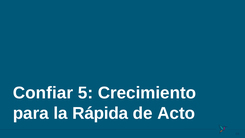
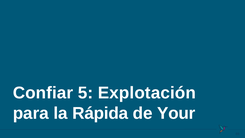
Crecimiento: Crecimiento -> Explotación
Acto: Acto -> Your
